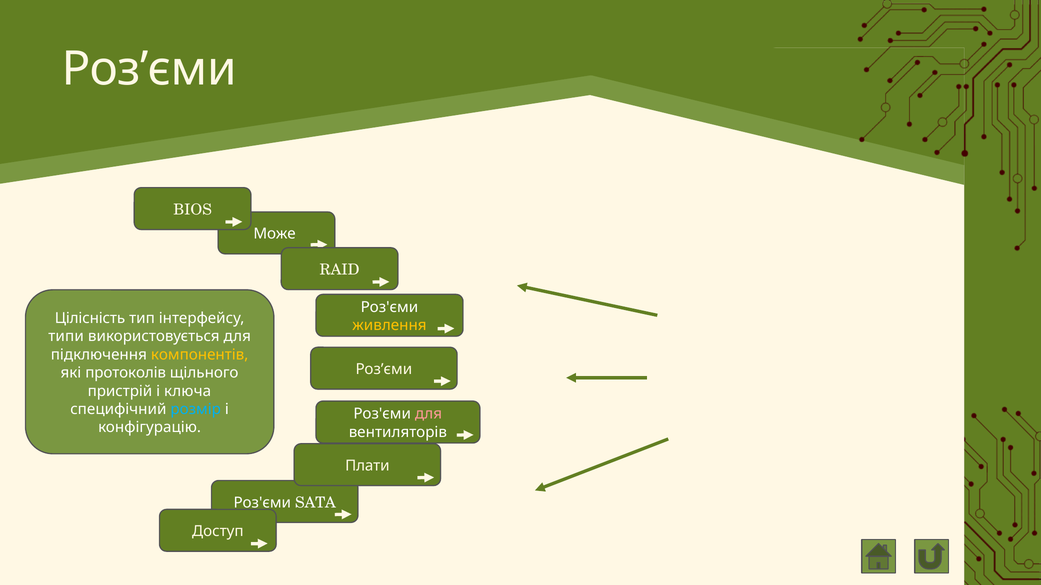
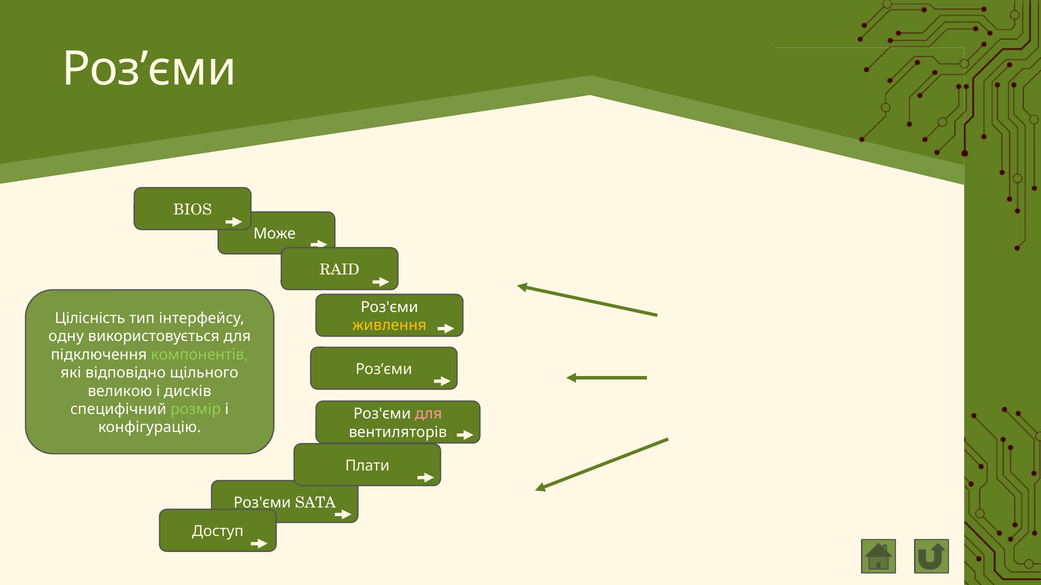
типи: типи -> одну
компонентів colour: yellow -> light green
протоколів: протоколів -> відповідно
пристрій: пристрій -> великою
ключа: ключа -> дисків
розмір colour: light blue -> light green
